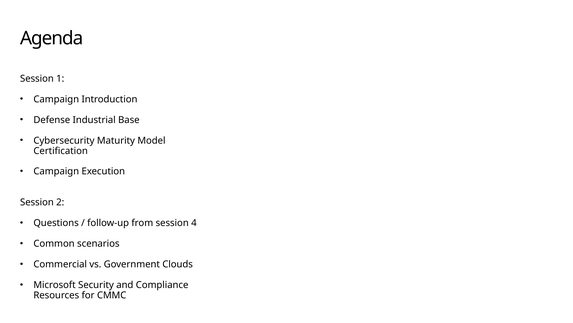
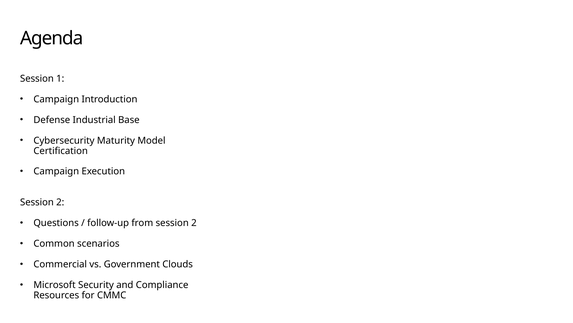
from session 4: 4 -> 2
